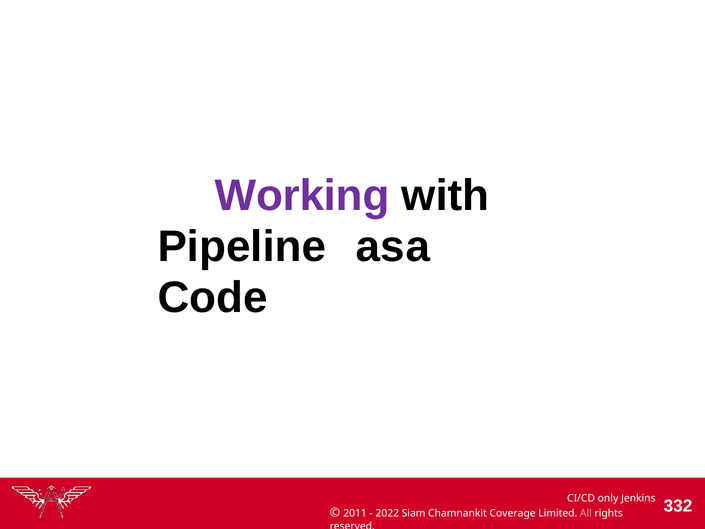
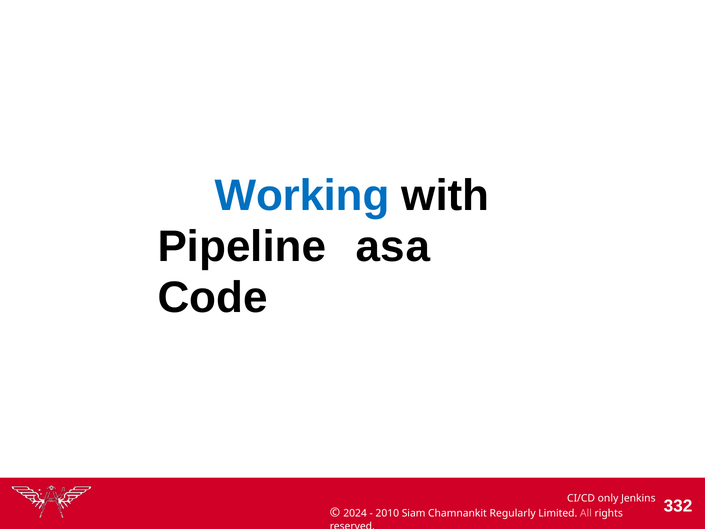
Working colour: purple -> blue
2011: 2011 -> 2024
2022: 2022 -> 2010
Coverage: Coverage -> Regularly
